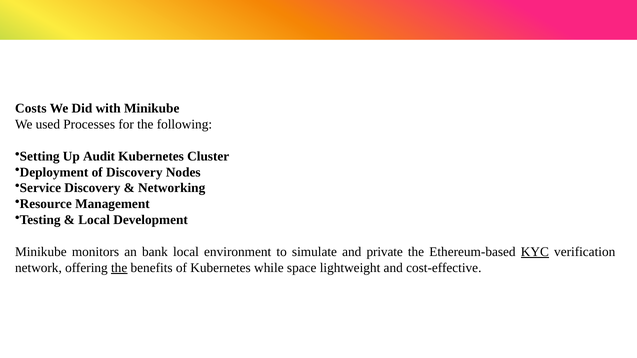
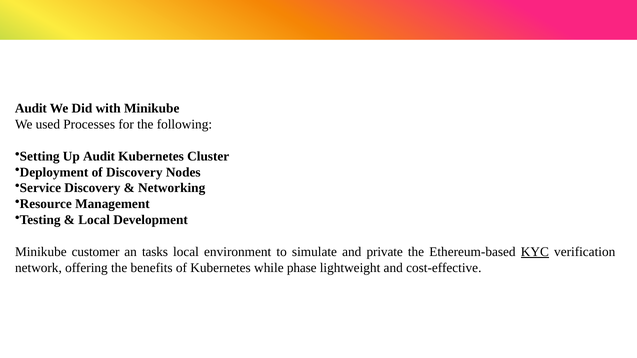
Costs at (31, 109): Costs -> Audit
monitors: monitors -> customer
bank: bank -> tasks
the at (119, 268) underline: present -> none
space: space -> phase
